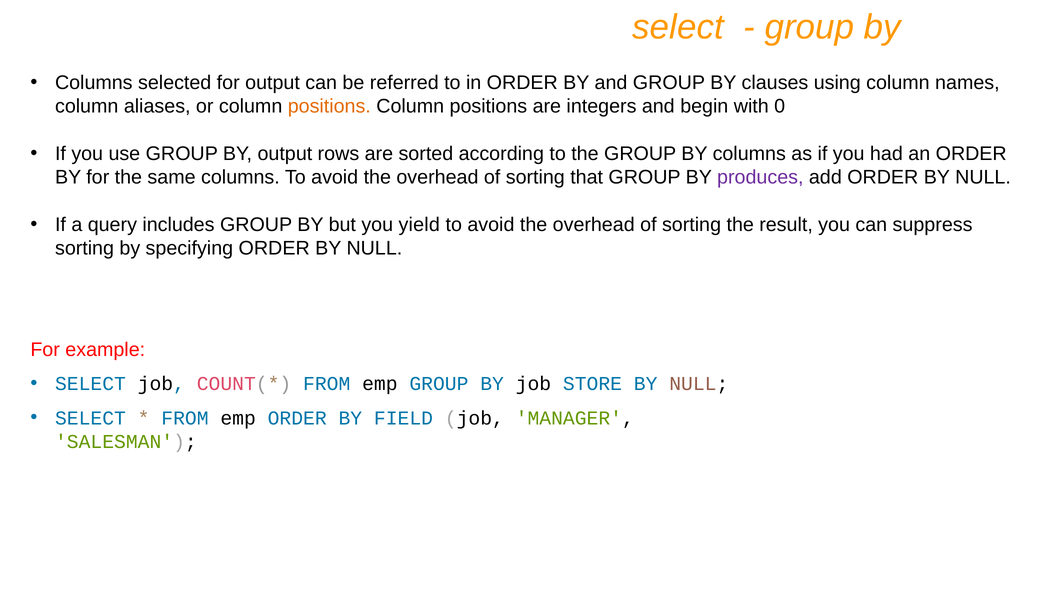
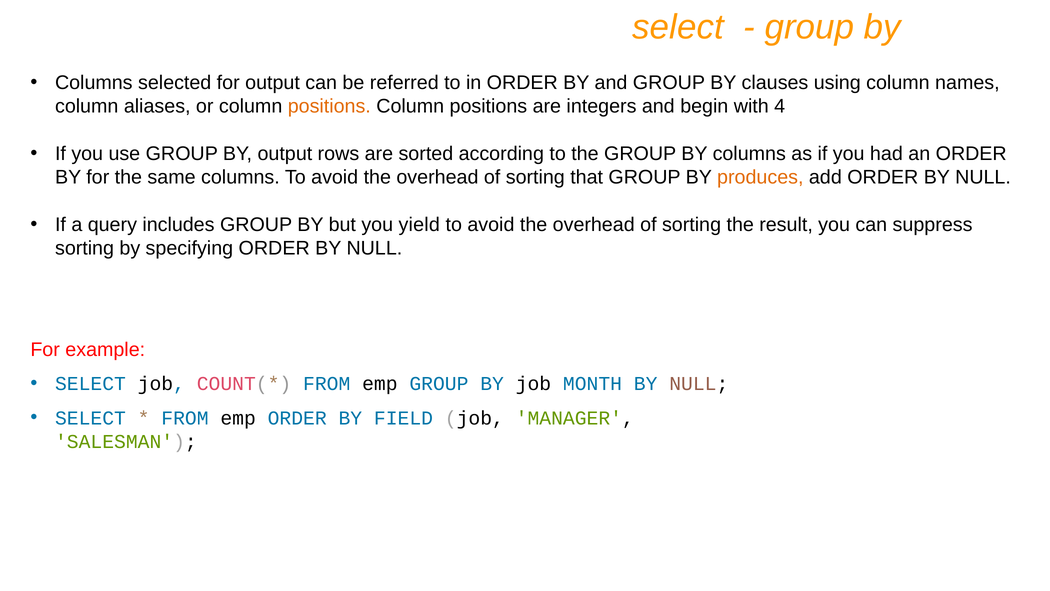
0: 0 -> 4
produces colour: purple -> orange
STORE: STORE -> MONTH
